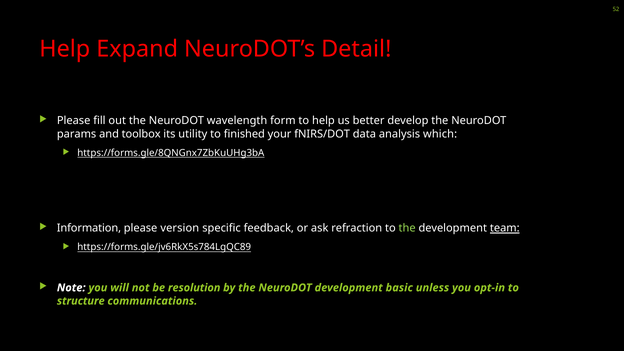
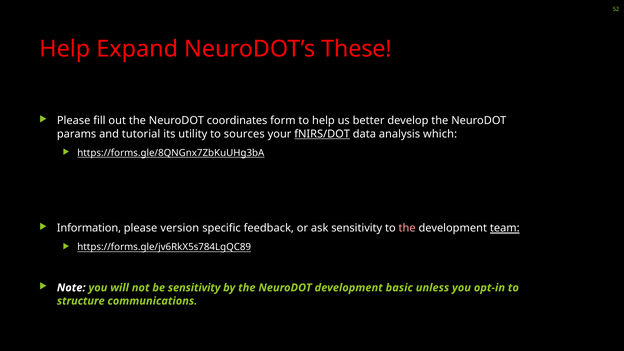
Detail: Detail -> These
wavelength: wavelength -> coordinates
toolbox: toolbox -> tutorial
finished: finished -> sources
fNIRS/DOT underline: none -> present
ask refraction: refraction -> sensitivity
the at (407, 228) colour: light green -> pink
be resolution: resolution -> sensitivity
